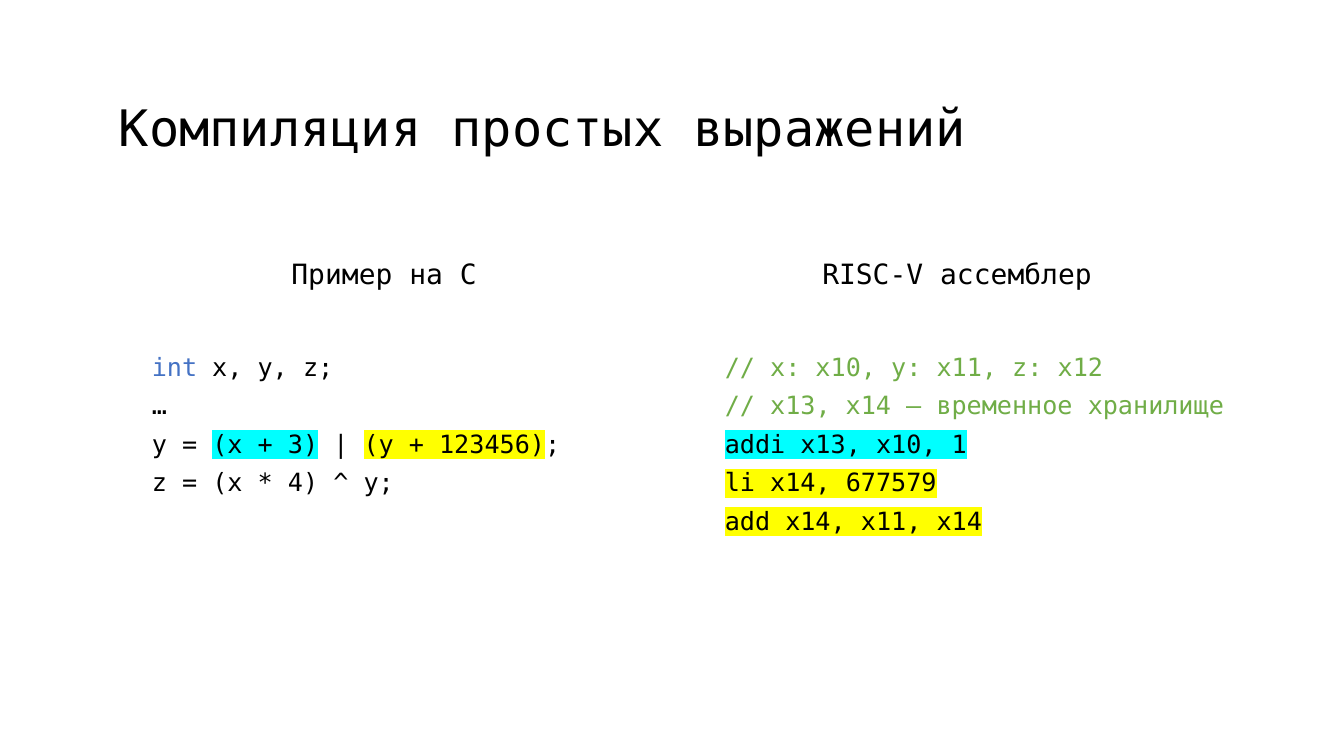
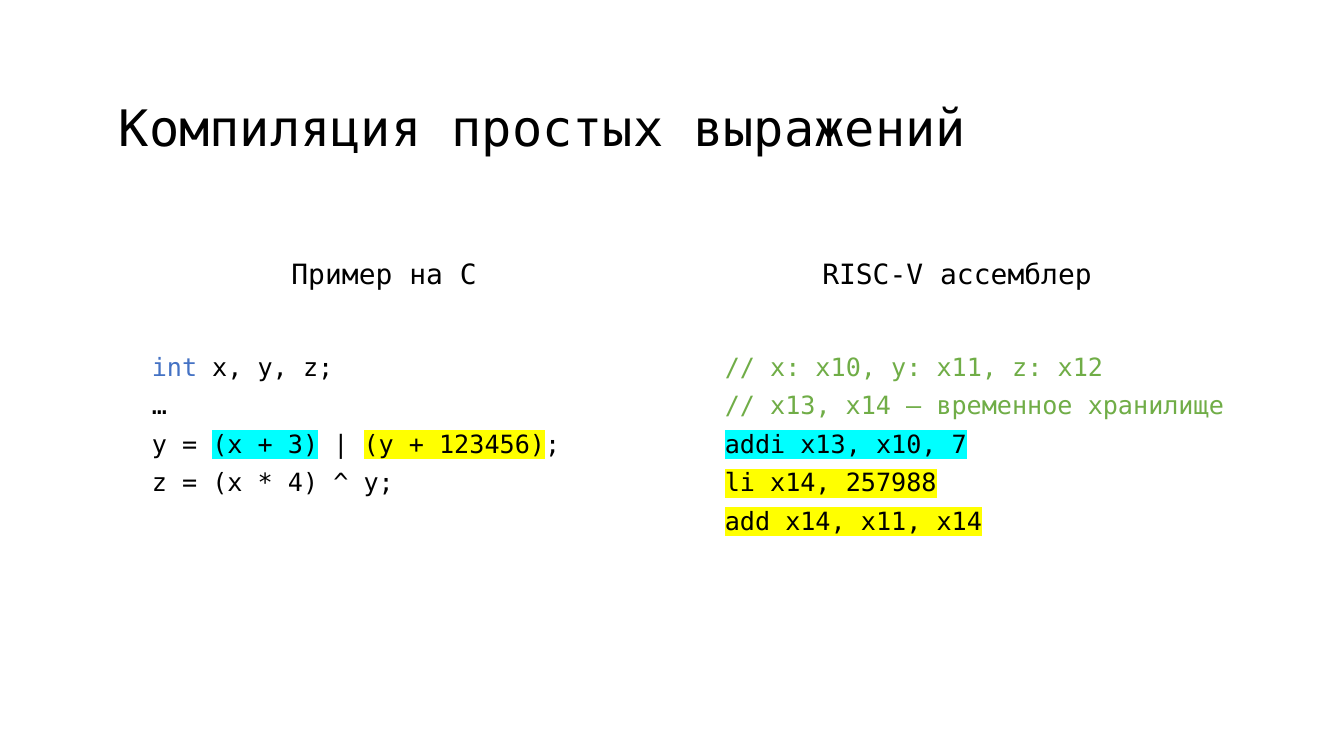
1: 1 -> 7
677579: 677579 -> 257988
